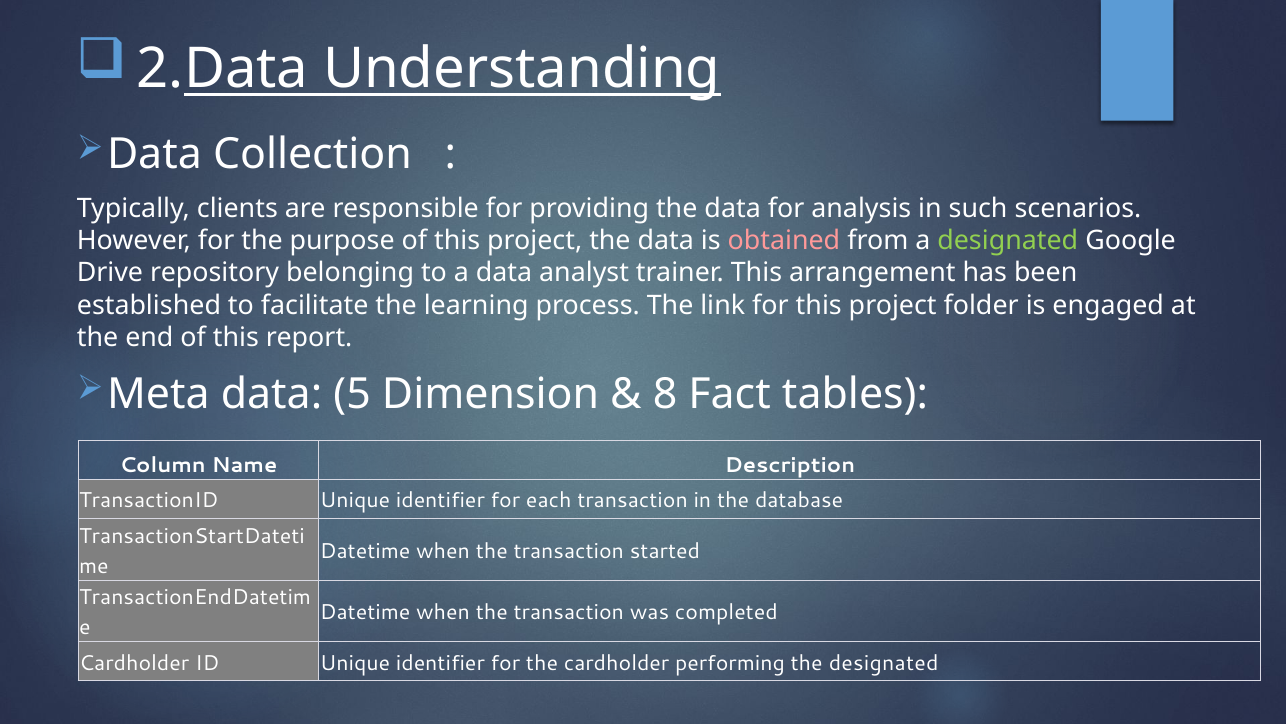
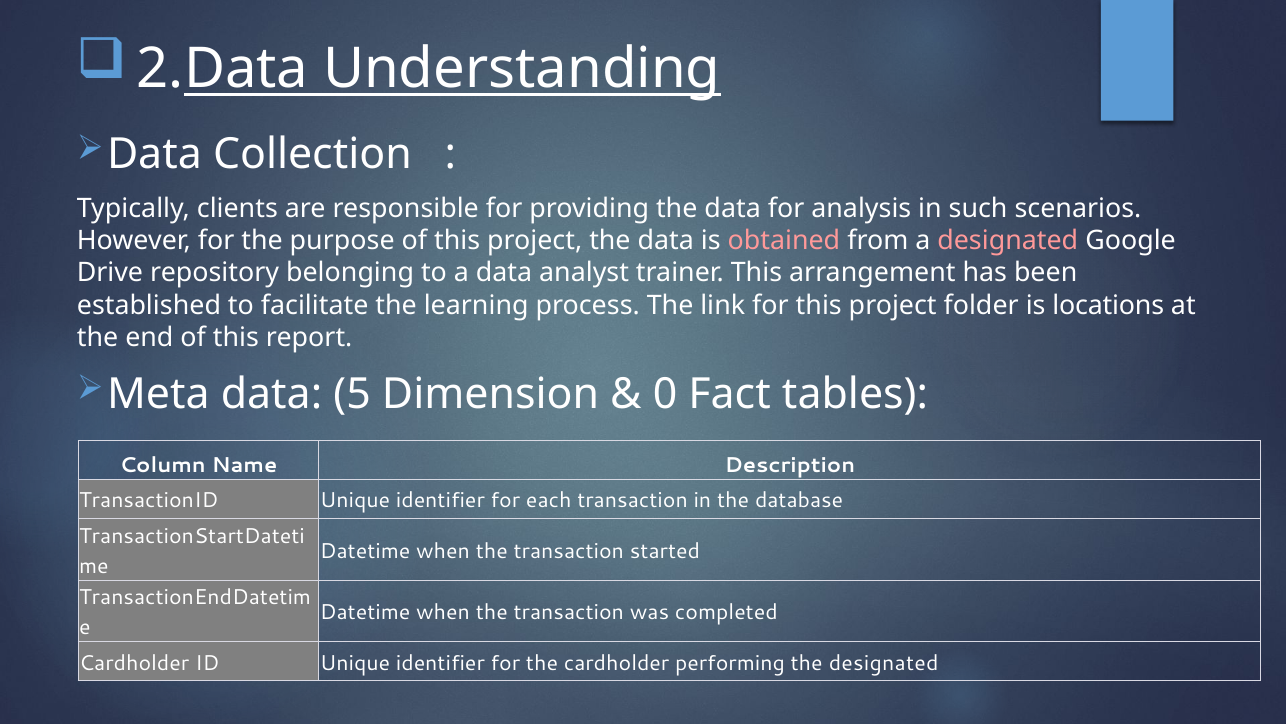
designated at (1008, 241) colour: light green -> pink
engaged: engaged -> locations
8: 8 -> 0
